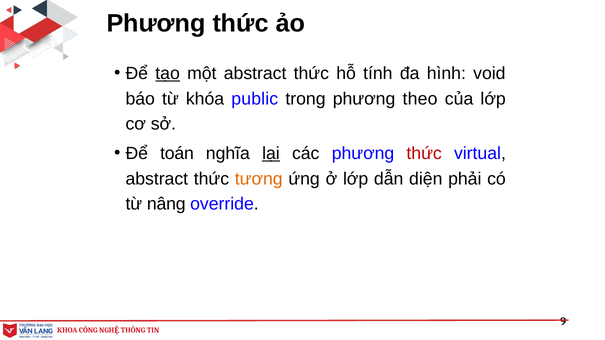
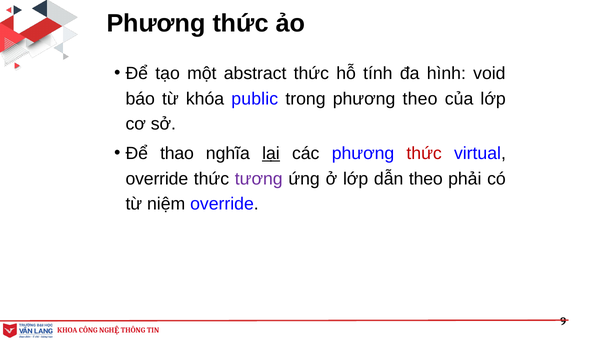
tạo underline: present -> none
toán: toán -> thao
abstract at (157, 179): abstract -> override
tương colour: orange -> purple
dẫn diện: diện -> theo
nâng: nâng -> niệm
